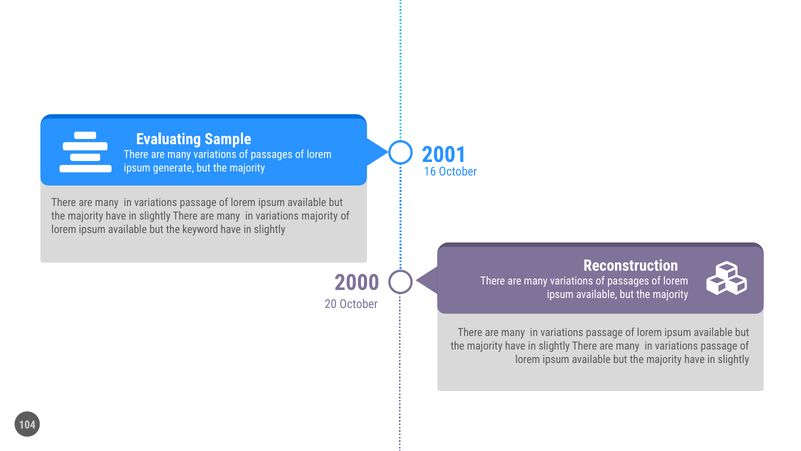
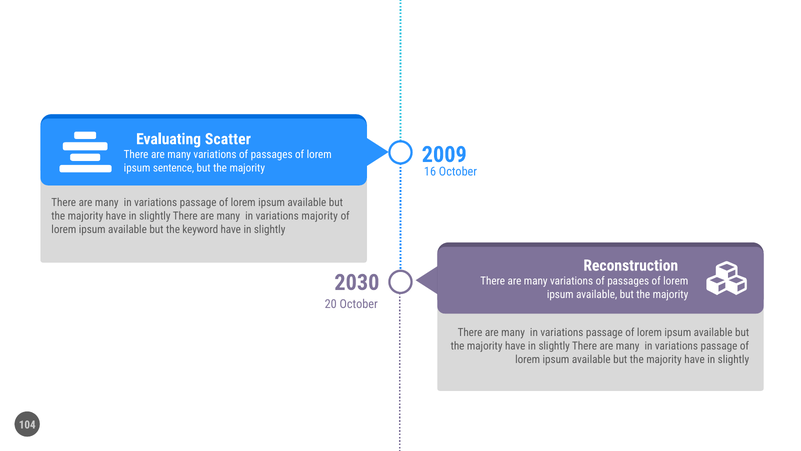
Sample: Sample -> Scatter
2001: 2001 -> 2009
generate: generate -> sentence
2000: 2000 -> 2030
